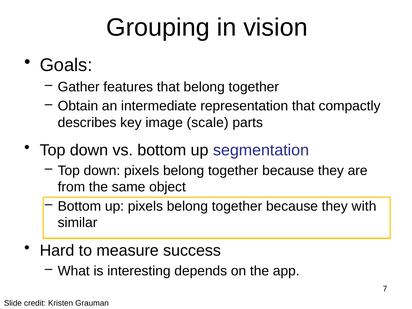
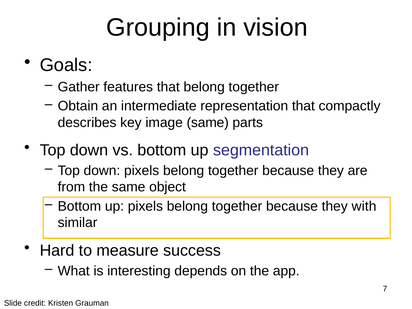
image scale: scale -> same
